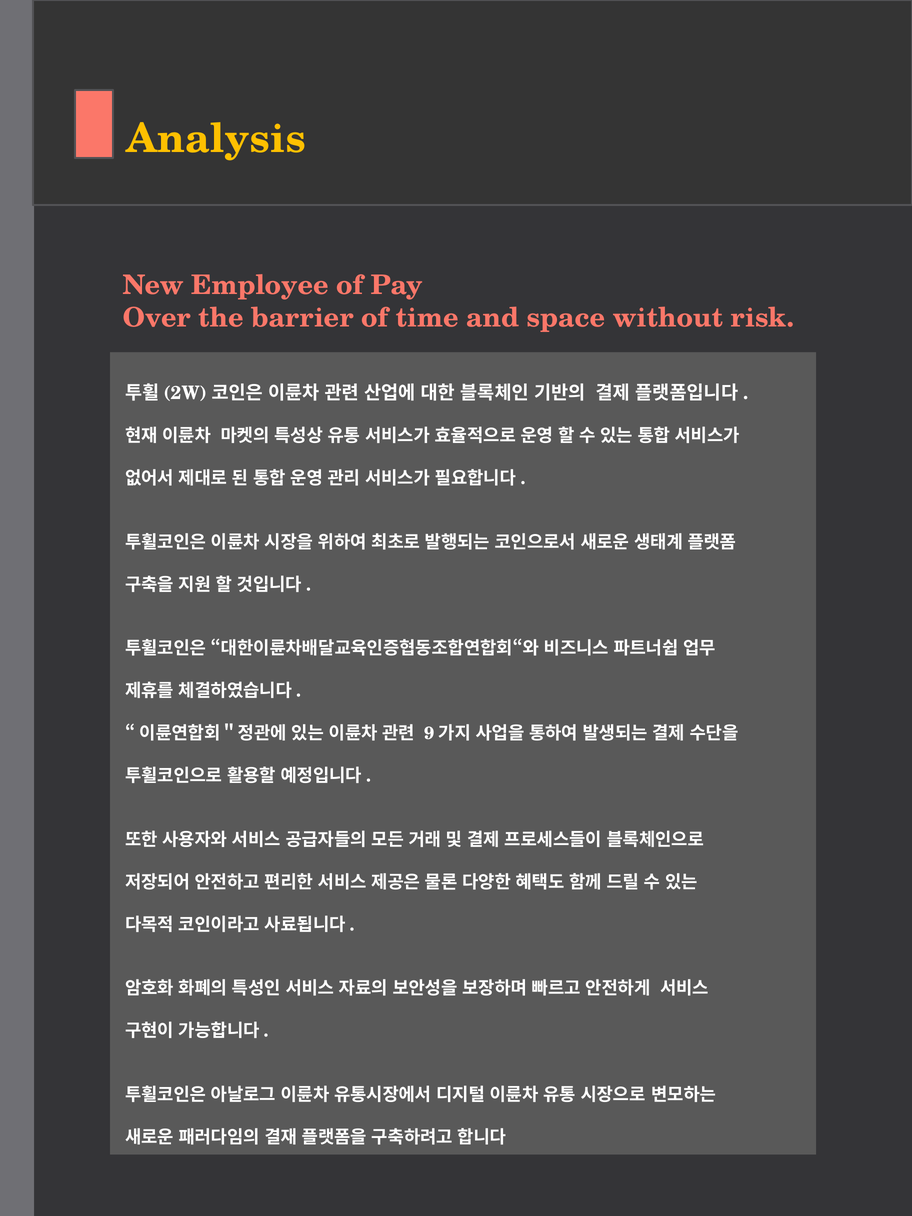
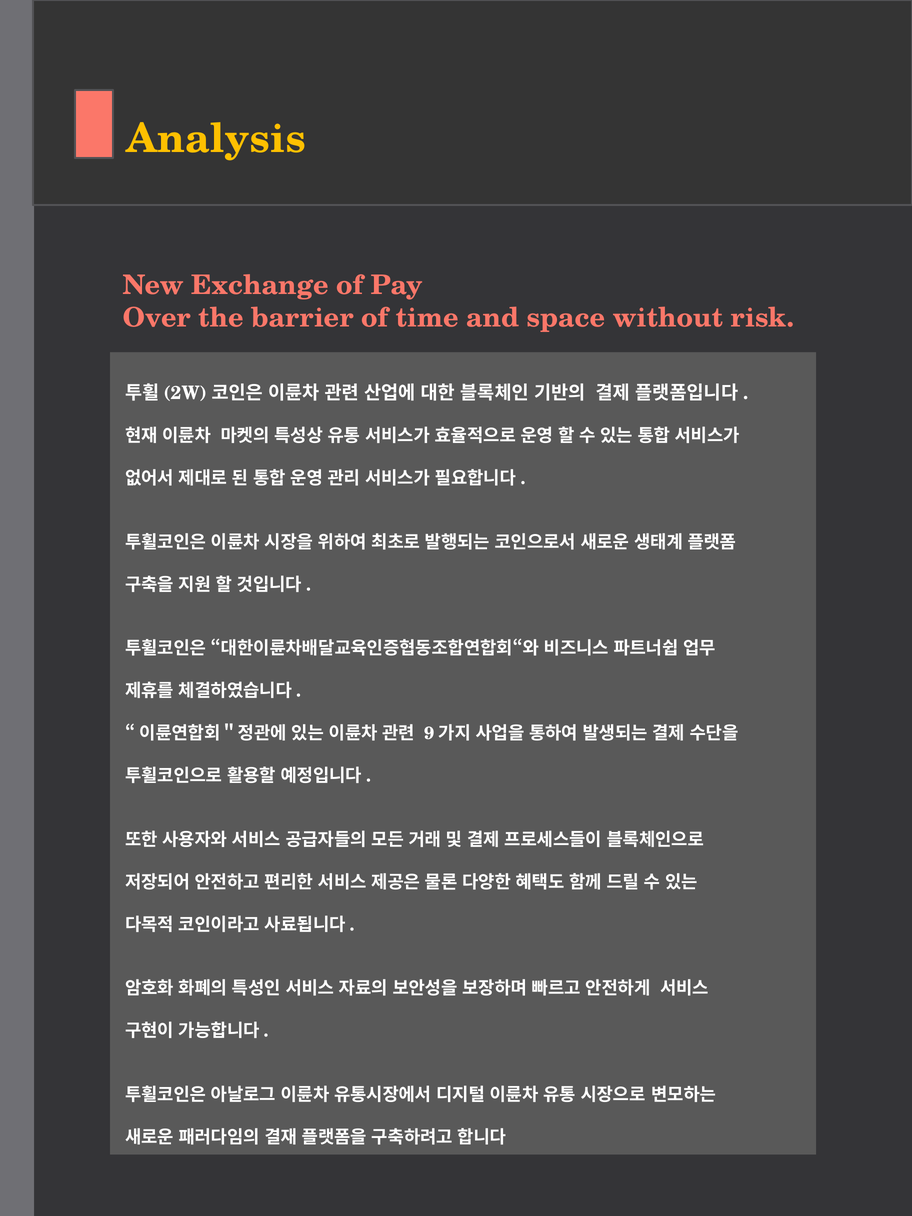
Employee: Employee -> Exchange
